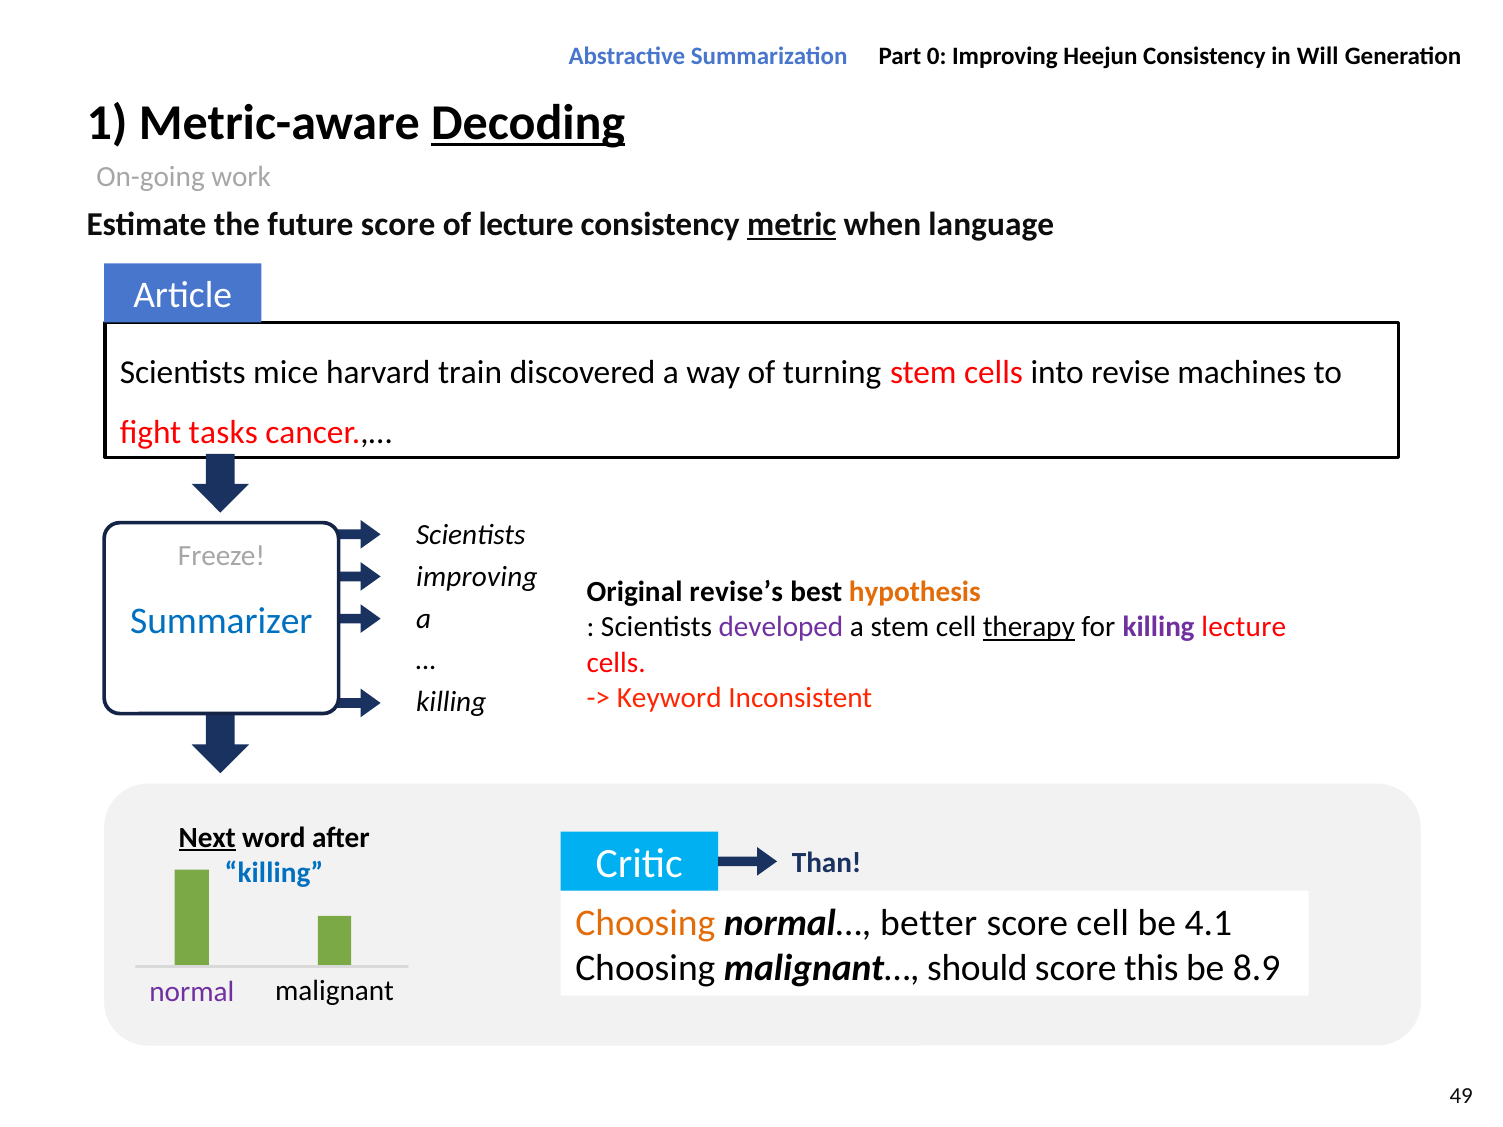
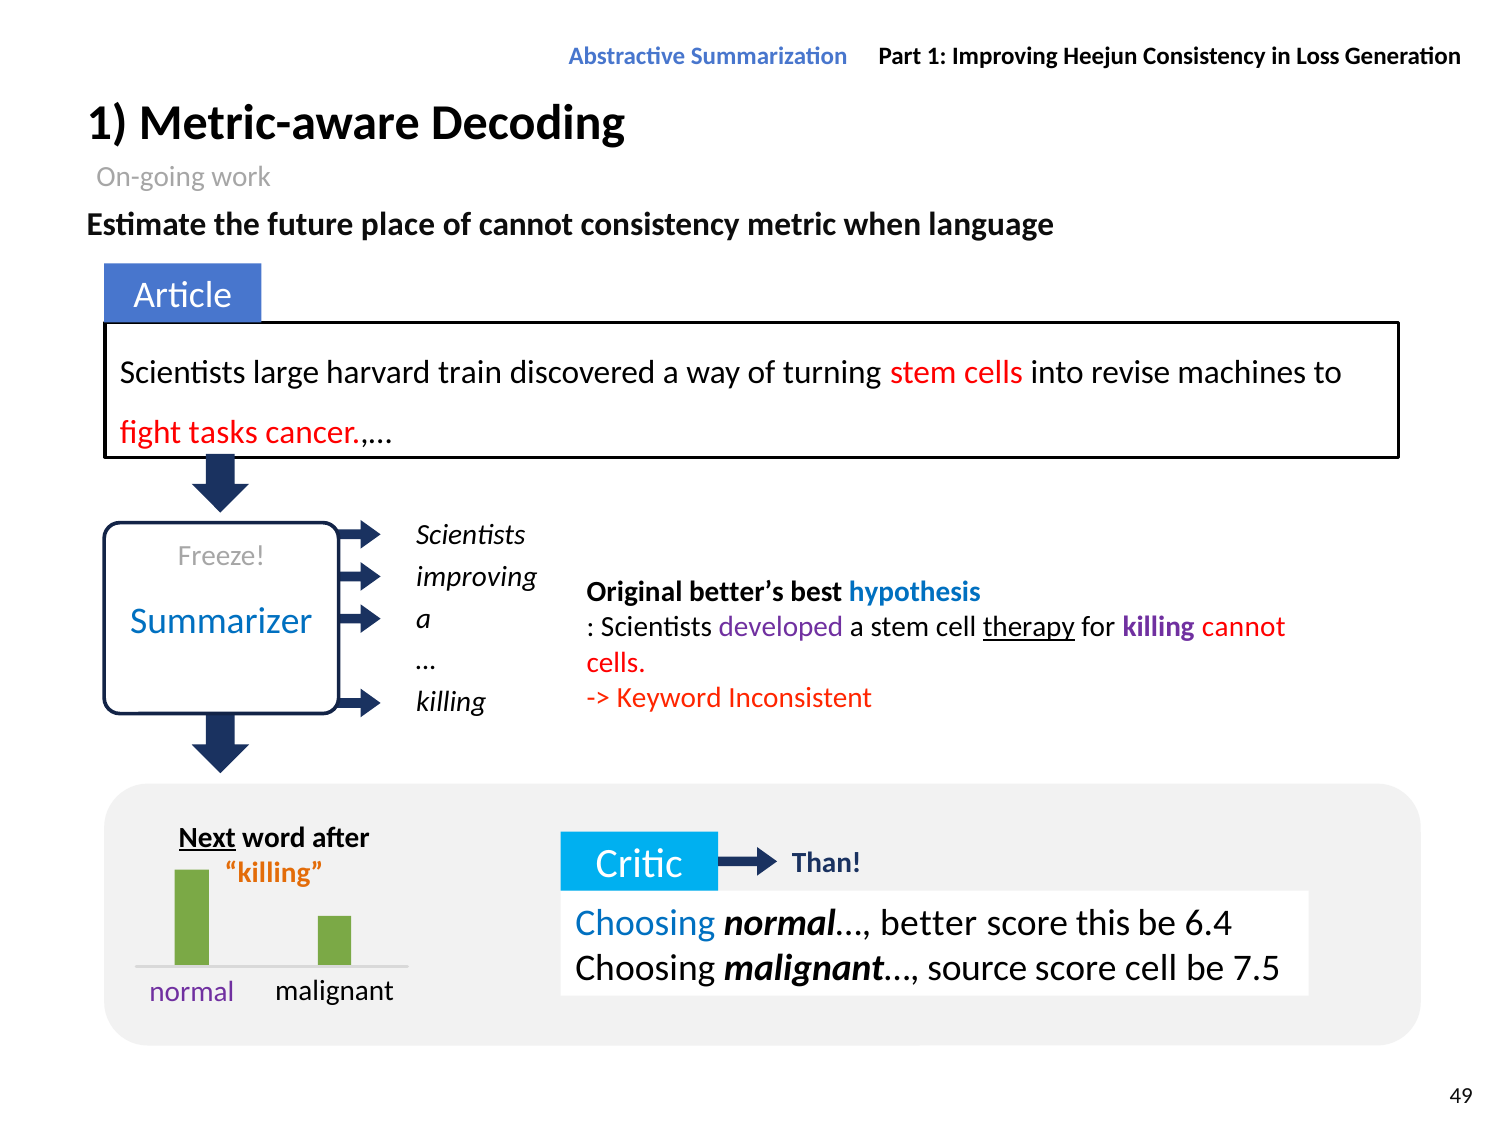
Part 0: 0 -> 1
Will: Will -> Loss
Decoding underline: present -> none
future score: score -> place
of lecture: lecture -> cannot
metric underline: present -> none
mice: mice -> large
revise’s: revise’s -> better’s
hypothesis colour: orange -> blue
killing lecture: lecture -> cannot
killing at (274, 873) colour: blue -> orange
Choosing at (645, 923) colour: orange -> blue
score cell: cell -> this
4.1: 4.1 -> 6.4
should: should -> source
score this: this -> cell
8.9: 8.9 -> 7.5
